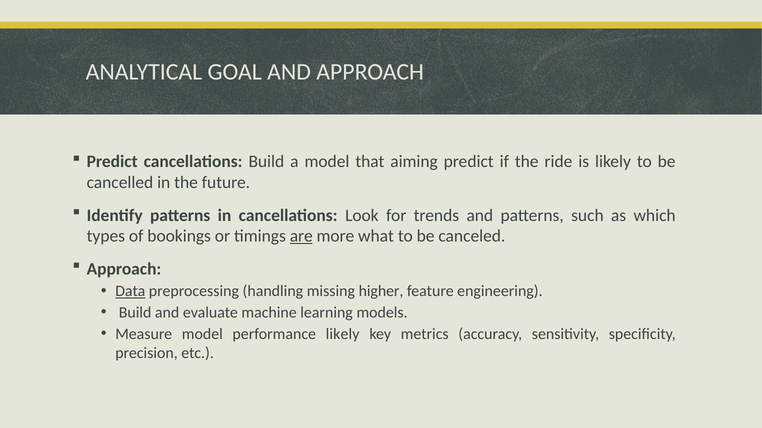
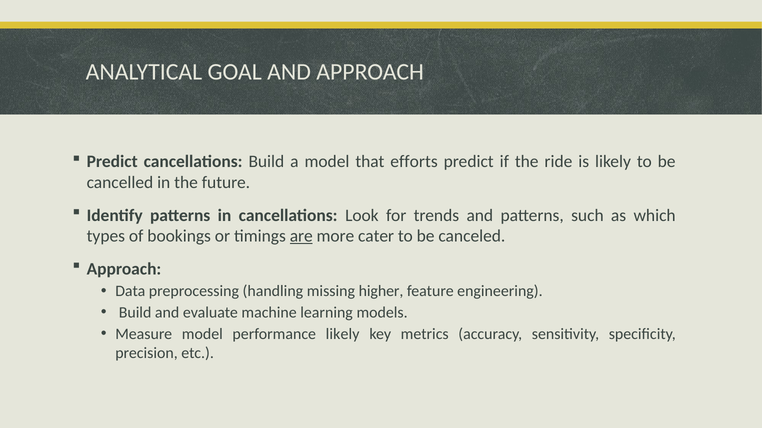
aiming: aiming -> efforts
what: what -> cater
Data underline: present -> none
